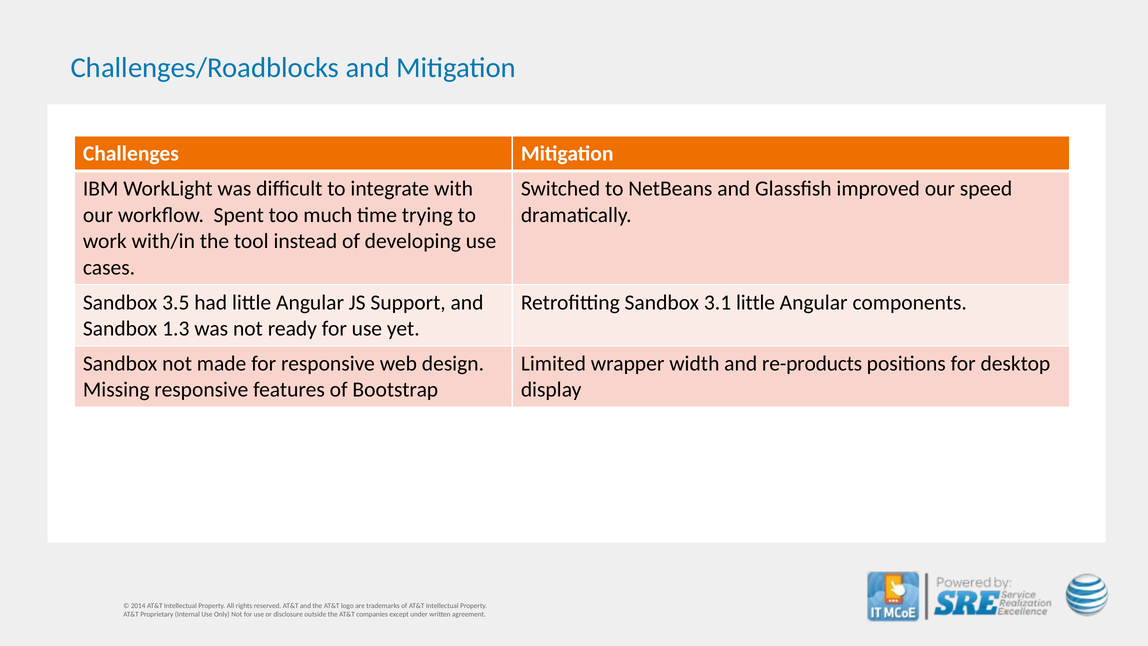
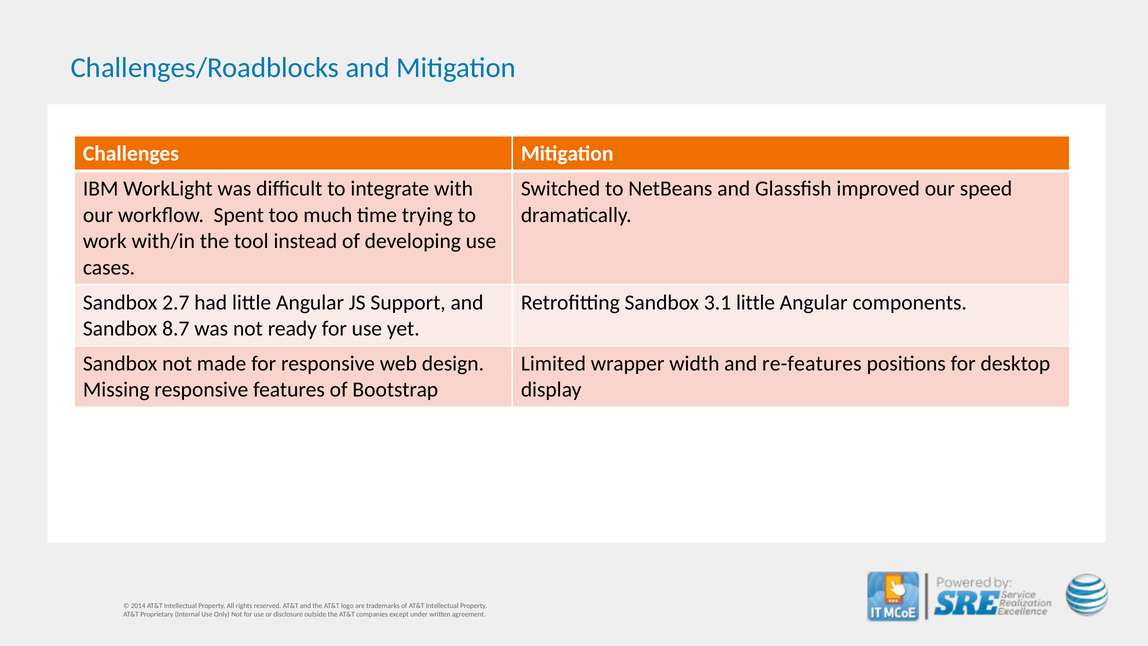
3.5: 3.5 -> 2.7
1.3: 1.3 -> 8.7
re-products: re-products -> re-features
